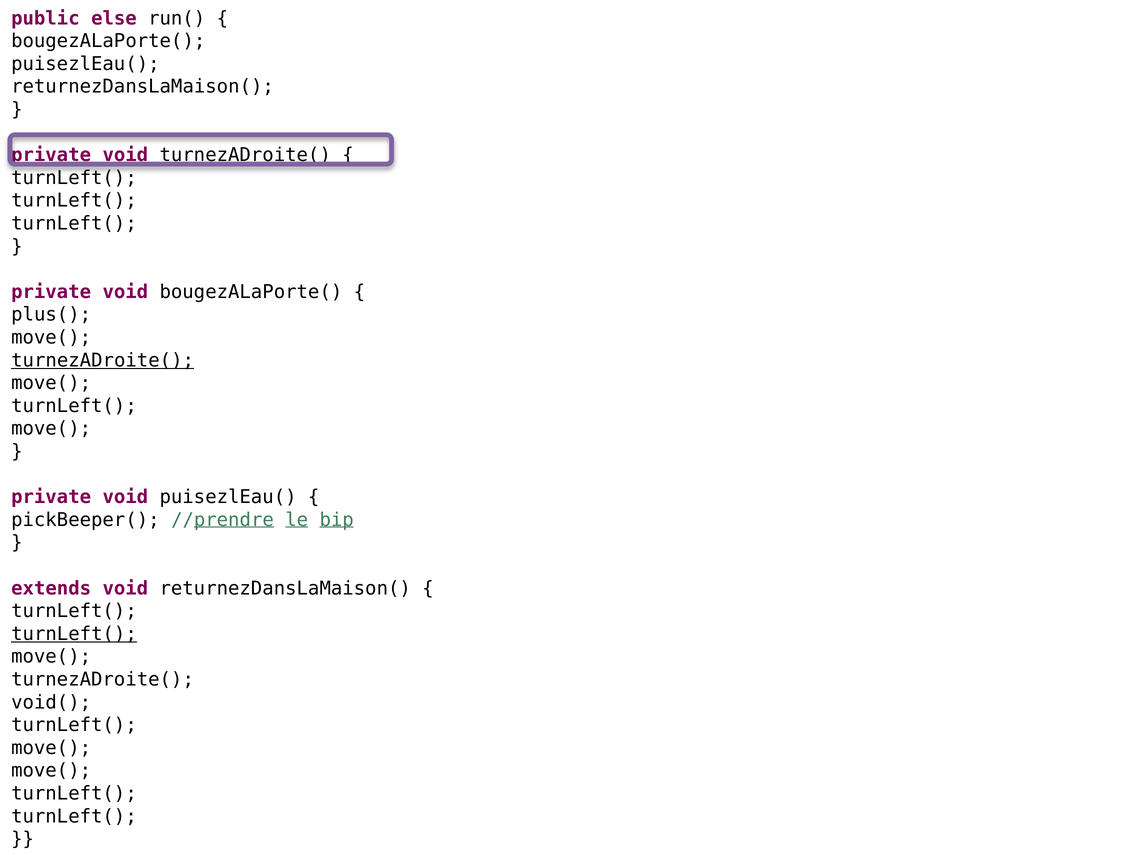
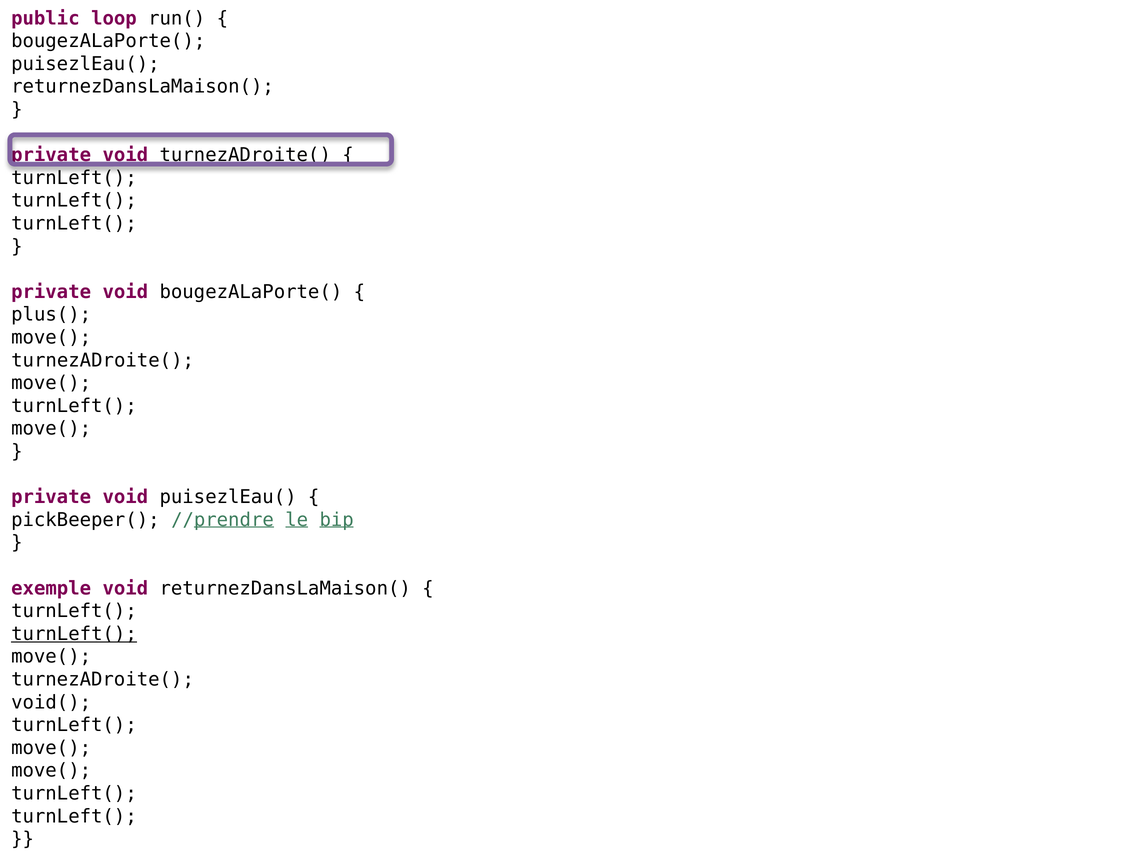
else: else -> loop
turnezADroite( at (103, 360) underline: present -> none
extends: extends -> exemple
